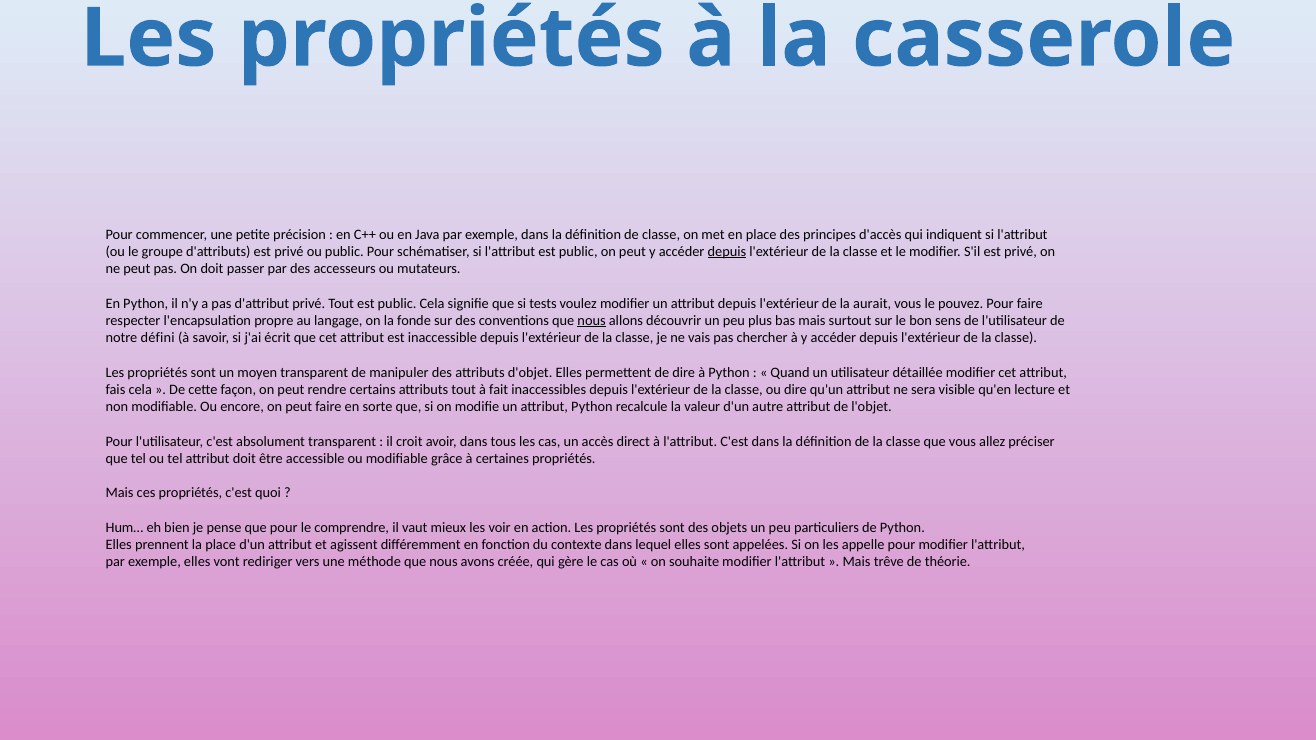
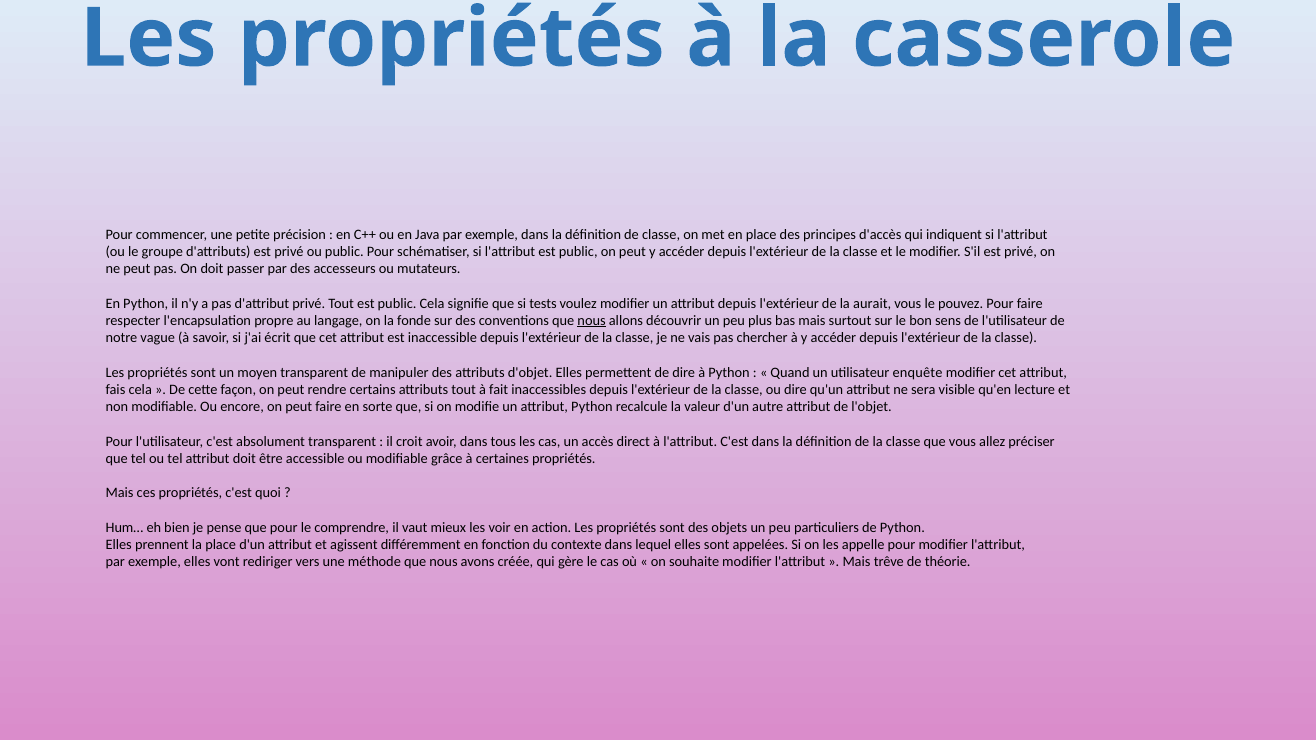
depuis at (727, 252) underline: present -> none
défini: défini -> vague
détaillée: détaillée -> enquête
